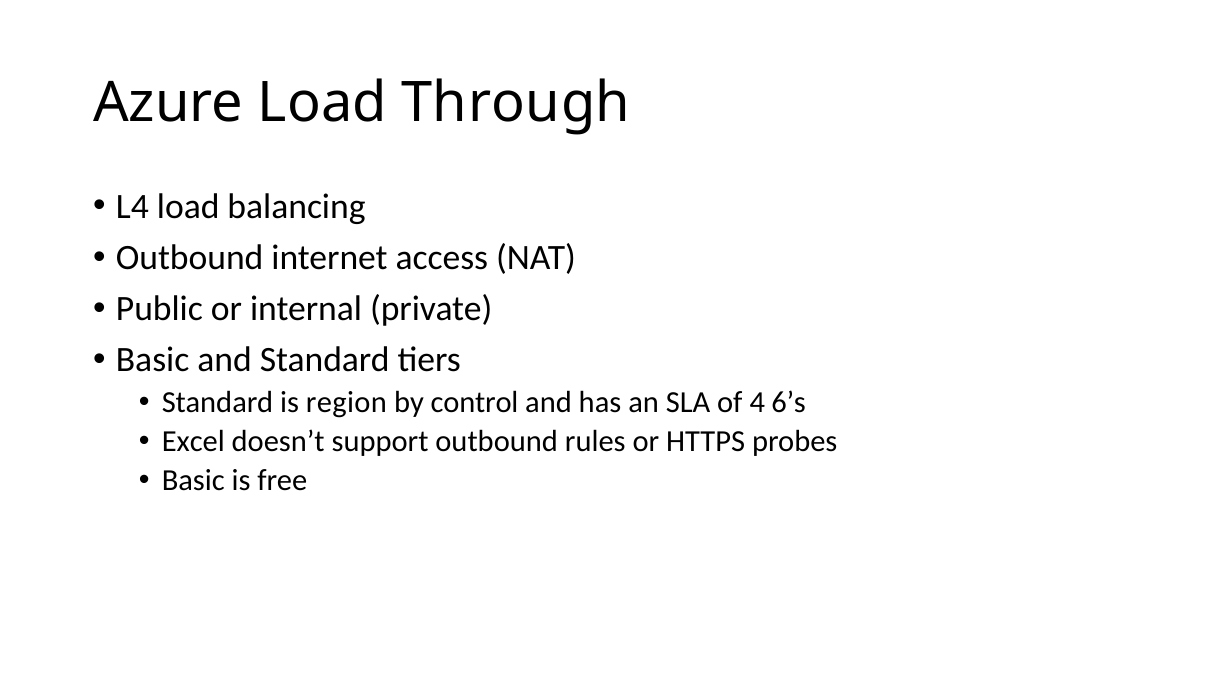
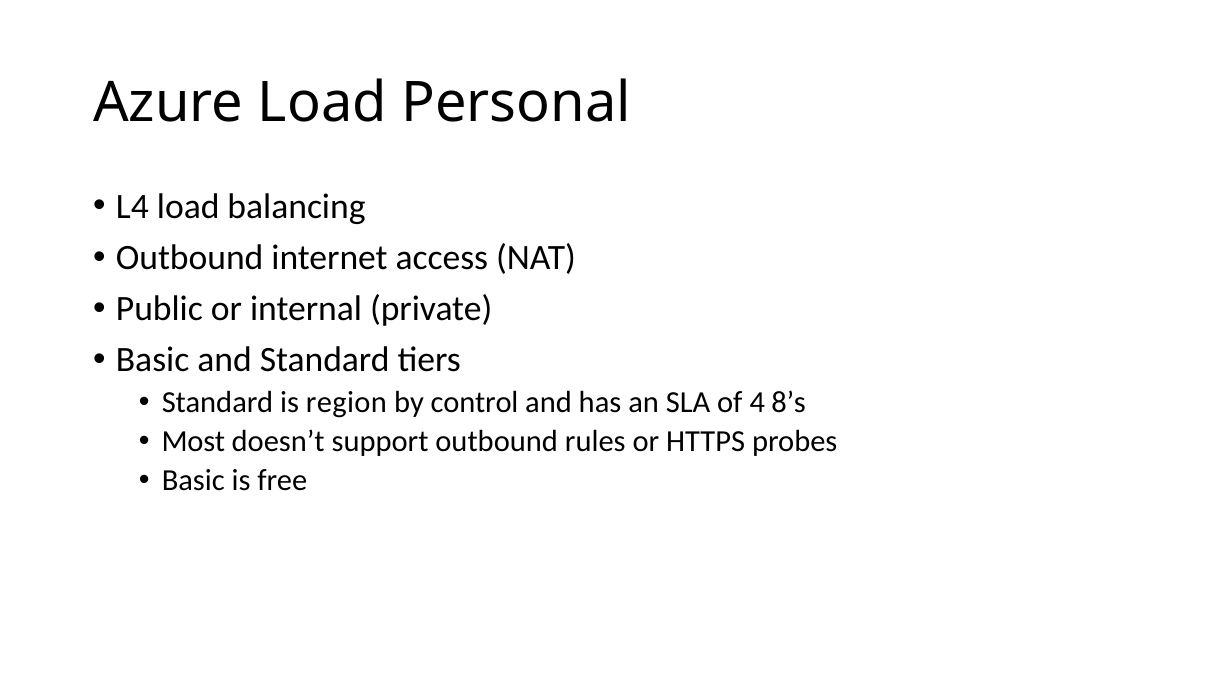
Through: Through -> Personal
6’s: 6’s -> 8’s
Excel: Excel -> Most
